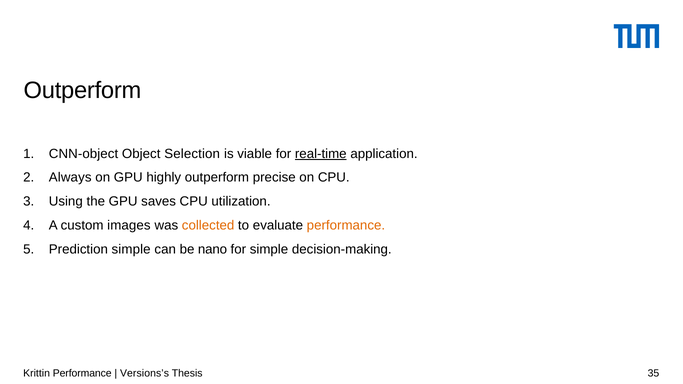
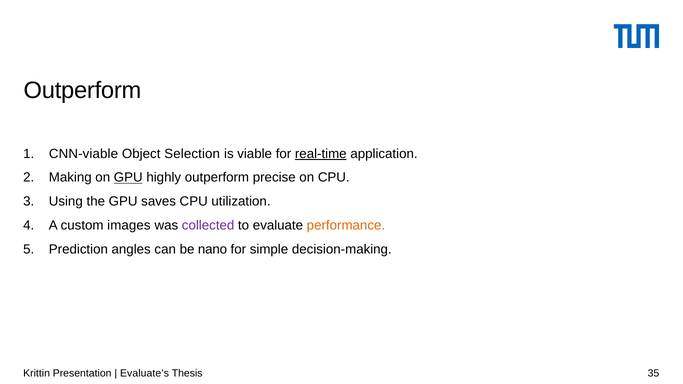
CNN-object: CNN-object -> CNN-viable
Always: Always -> Making
GPU at (128, 178) underline: none -> present
collected colour: orange -> purple
Prediction simple: simple -> angles
Krittin Performance: Performance -> Presentation
Versions’s: Versions’s -> Evaluate’s
